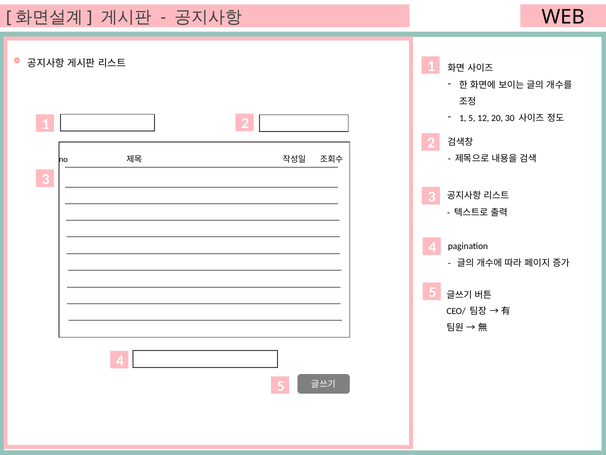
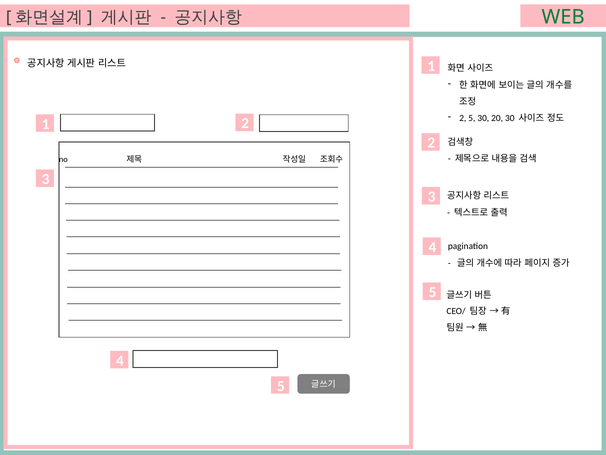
WEB colour: black -> green
1 at (463, 118): 1 -> 2
5 12: 12 -> 30
